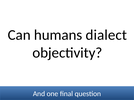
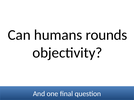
dialect: dialect -> rounds
